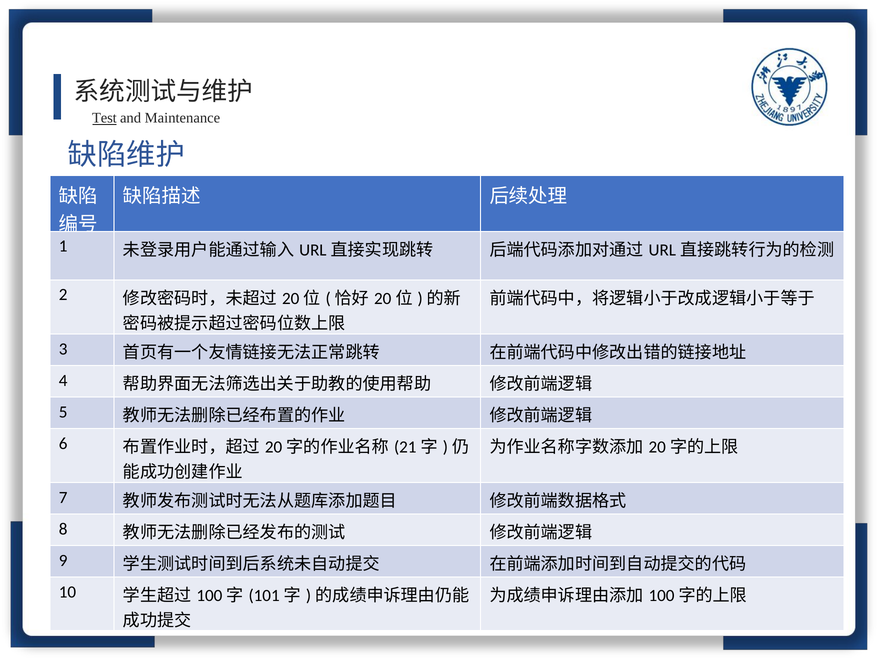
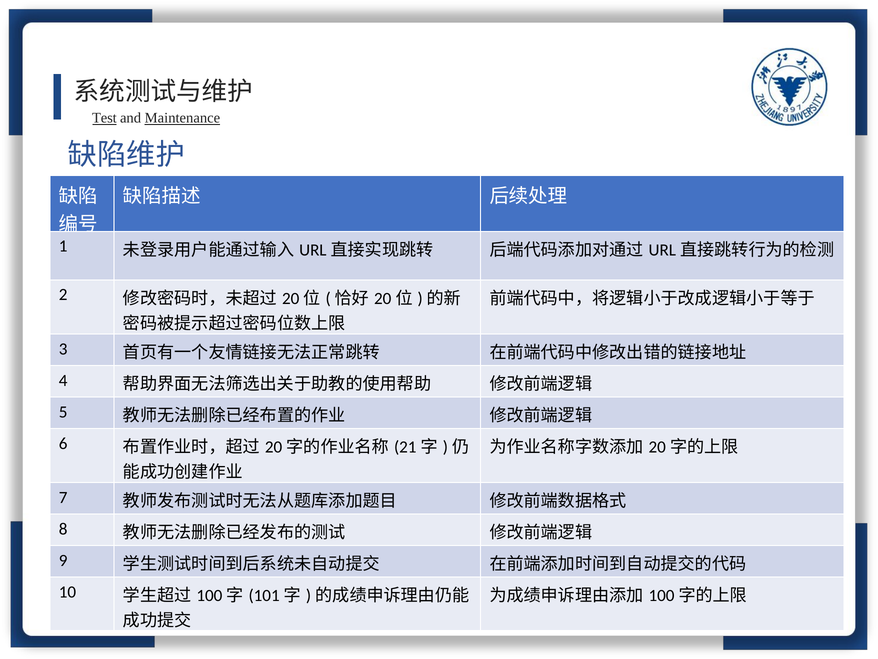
Maintenance underline: none -> present
